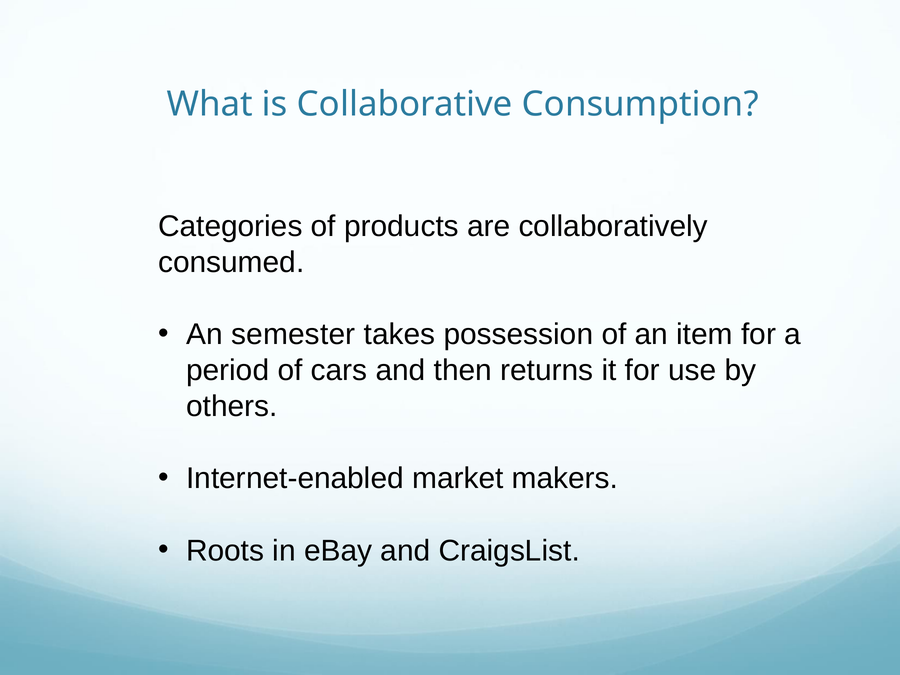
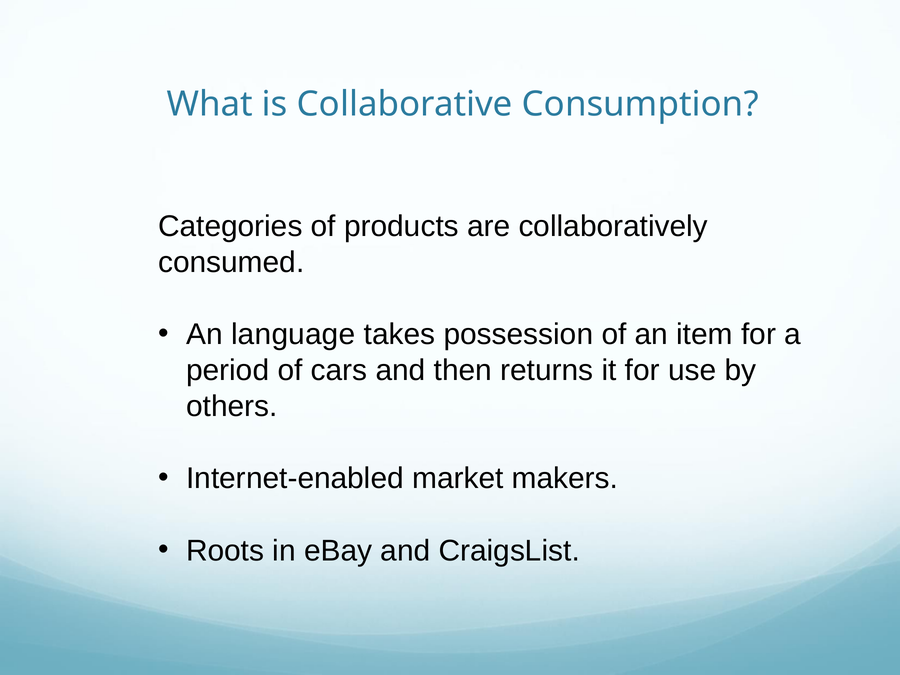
semester: semester -> language
